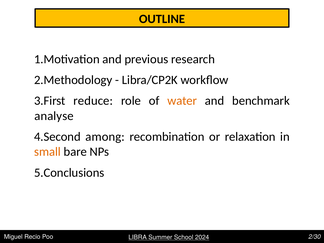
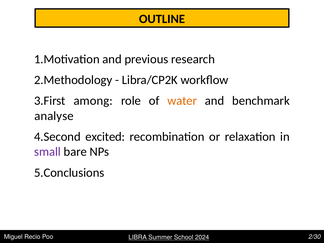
reduce: reduce -> among
among: among -> excited
small colour: orange -> purple
